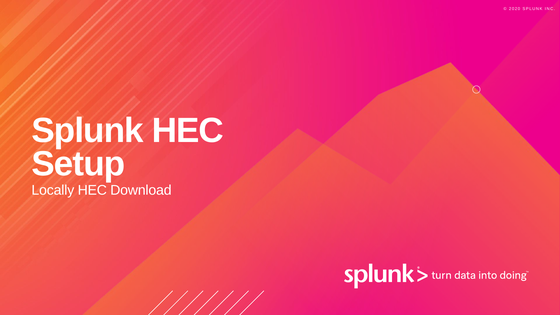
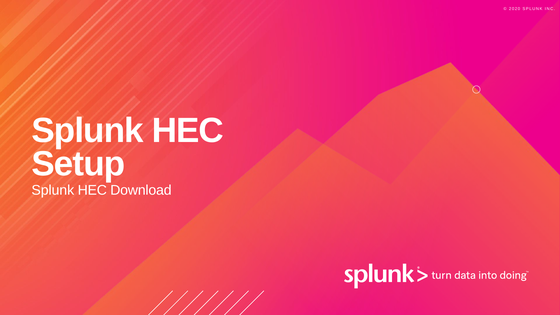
Locally at (53, 190): Locally -> Splunk
